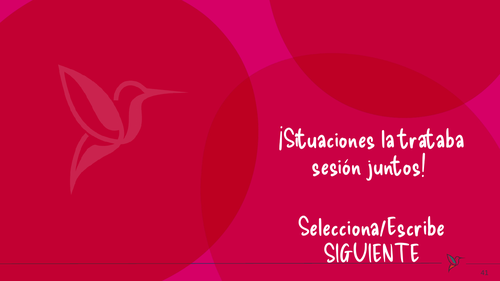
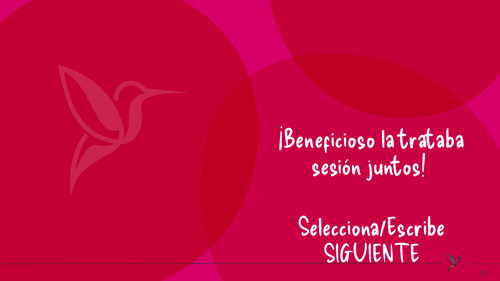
¡Situaciones: ¡Situaciones -> ¡Beneficioso
